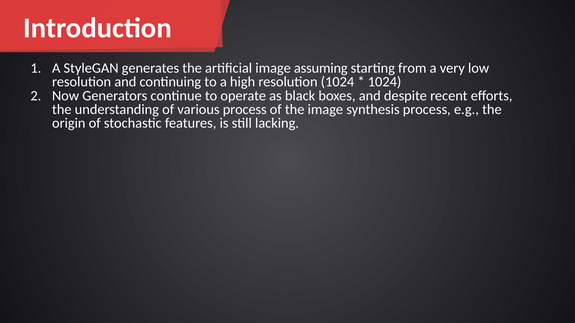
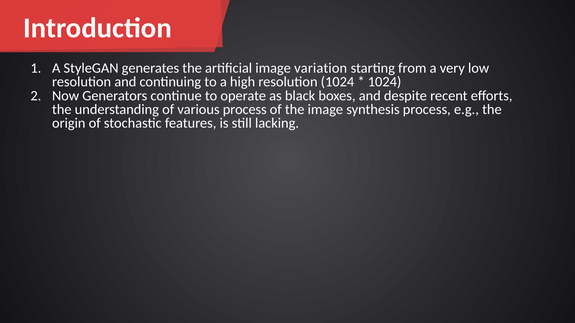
assuming: assuming -> variation
